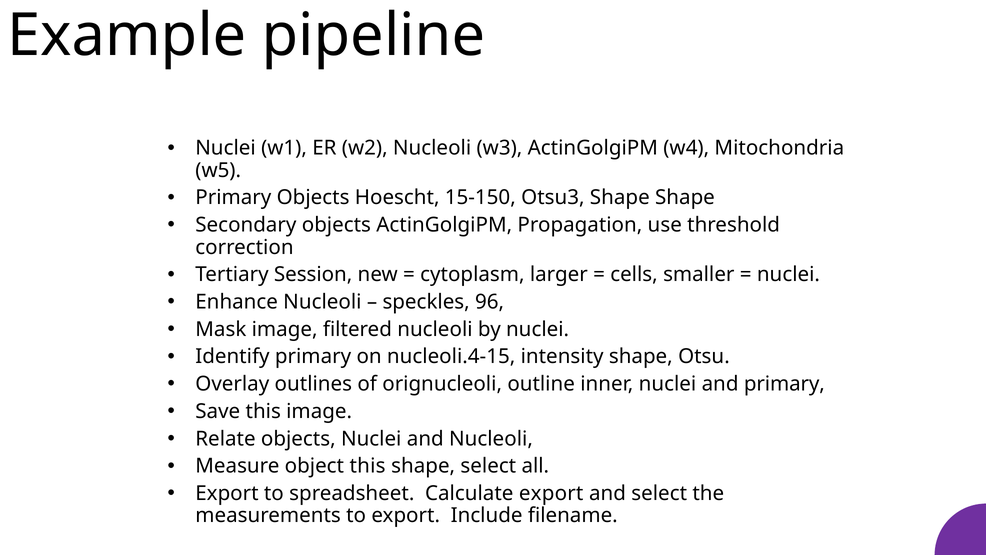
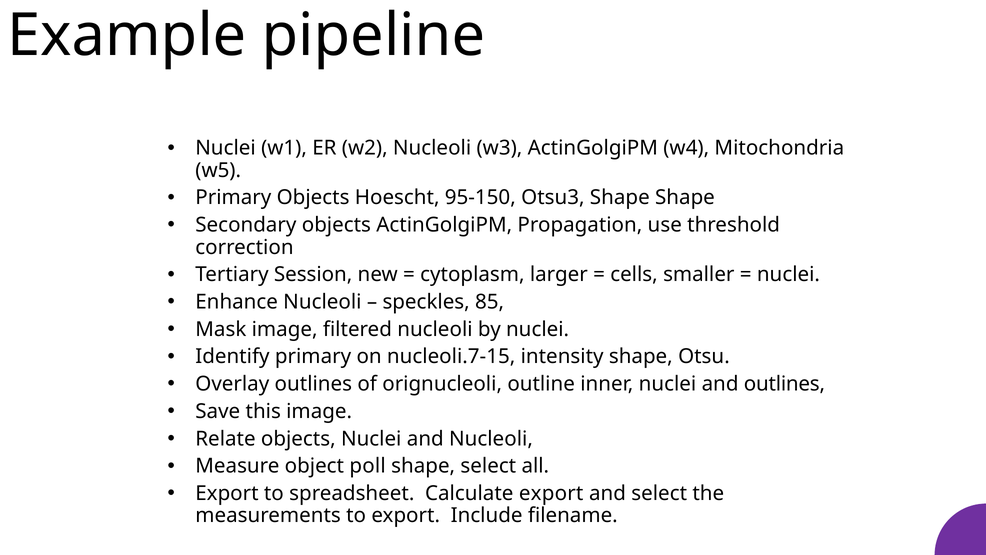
15-150: 15-150 -> 95-150
96: 96 -> 85
nucleoli.4-15: nucleoli.4-15 -> nucleoli.7-15
and primary: primary -> outlines
object this: this -> poll
